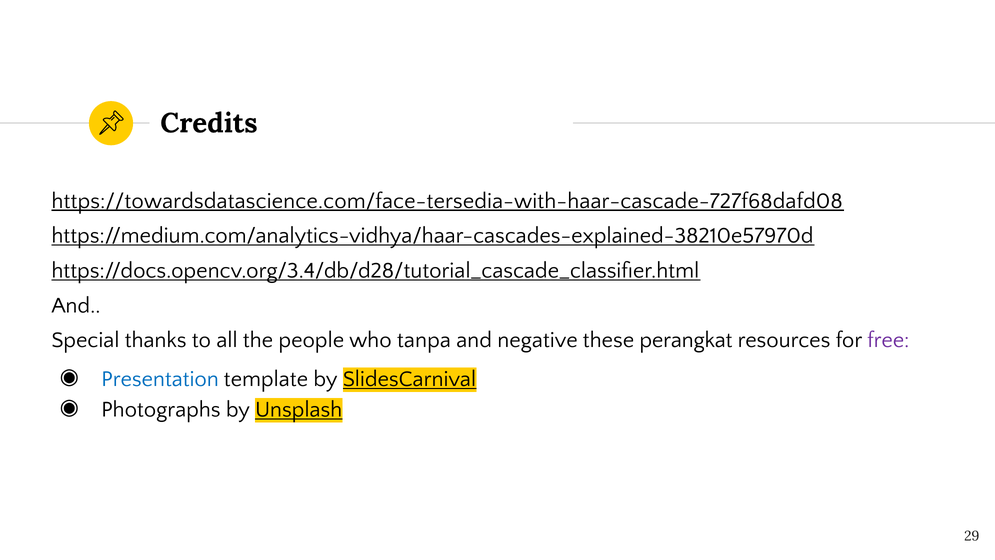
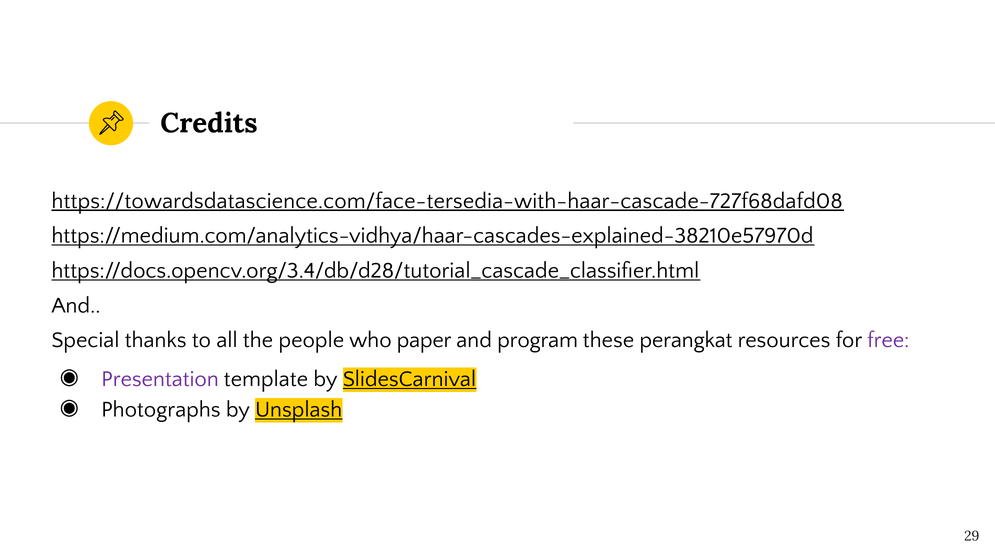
tanpa: tanpa -> paper
negative: negative -> program
Presentation colour: blue -> purple
